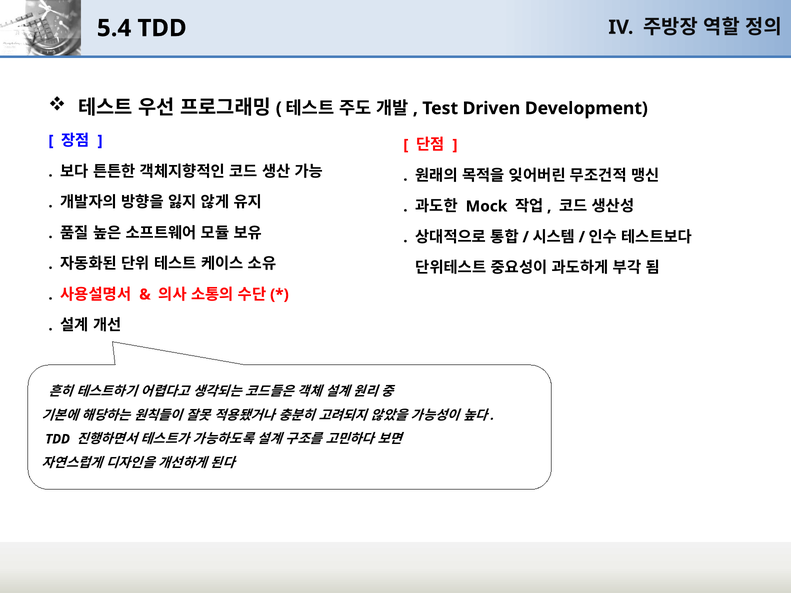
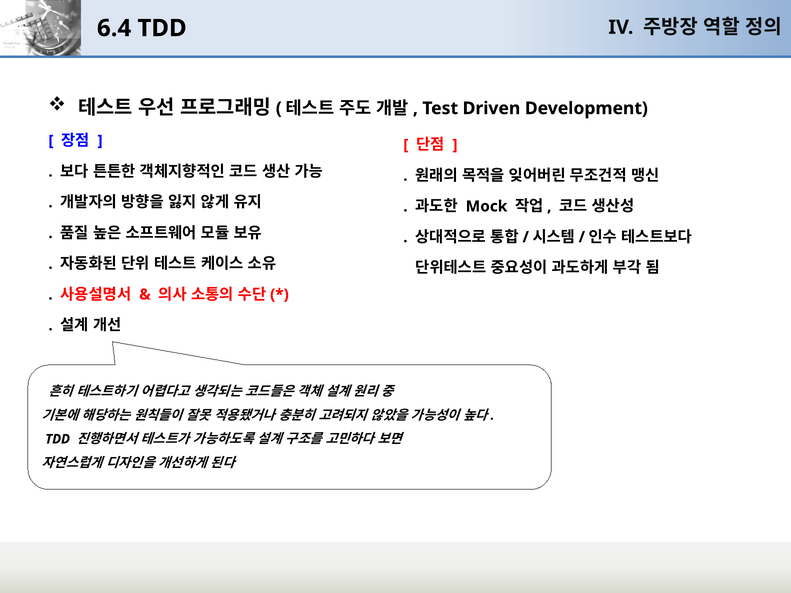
5.4: 5.4 -> 6.4
